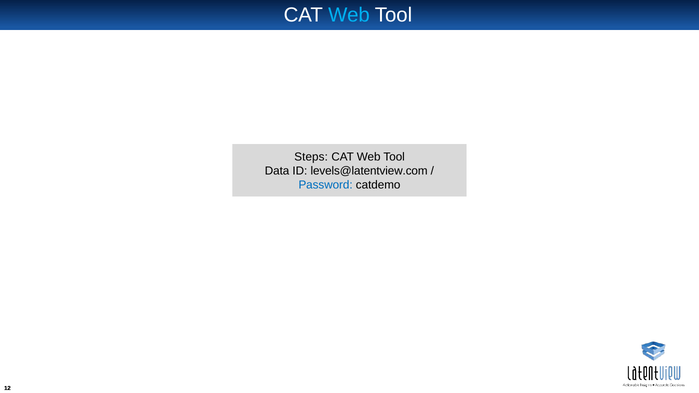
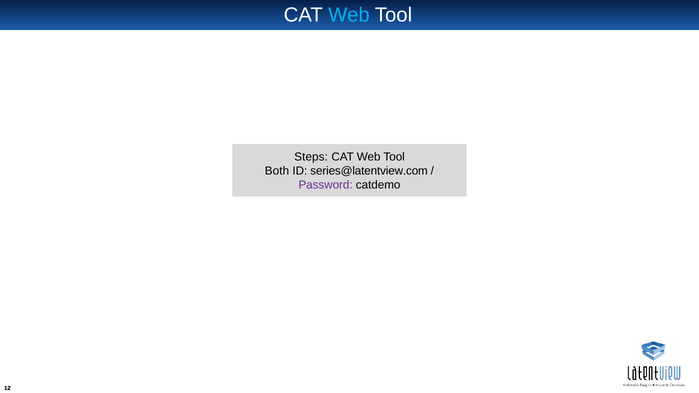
Data: Data -> Both
levels@latentview.com: levels@latentview.com -> series@latentview.com
Password colour: blue -> purple
